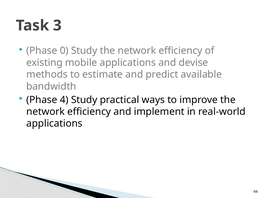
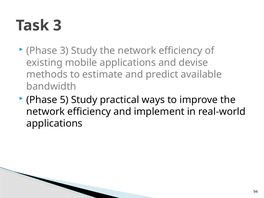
Phase 0: 0 -> 3
4: 4 -> 5
